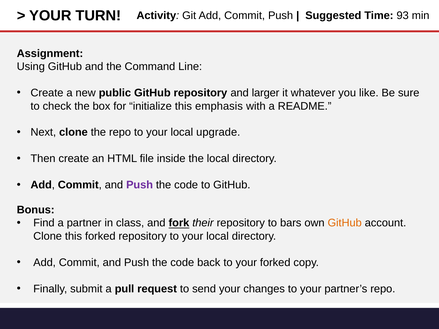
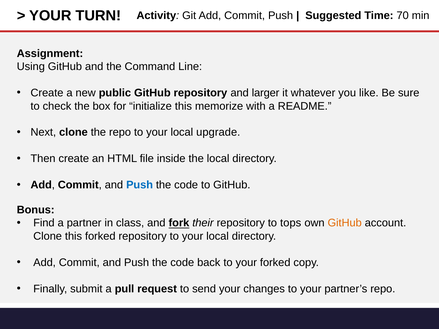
93: 93 -> 70
emphasis: emphasis -> memorize
Push at (140, 185) colour: purple -> blue
bars: bars -> tops
